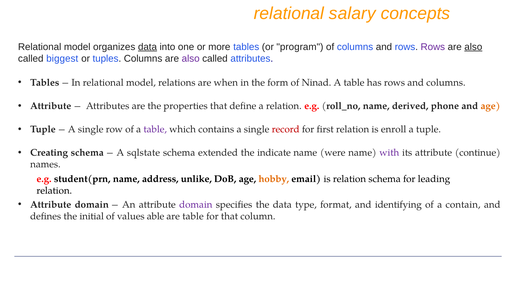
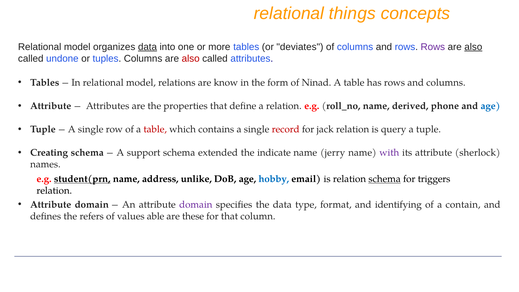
salary: salary -> things
or program: program -> deviates
biggest: biggest -> undone
also at (191, 58) colour: purple -> red
when: when -> know
age at (490, 106) colour: orange -> blue
table at (155, 129) colour: purple -> red
first: first -> jack
enroll: enroll -> query
sqlstate: sqlstate -> support
were: were -> jerry
continue: continue -> sherlock
student(prn underline: none -> present
hobby colour: orange -> blue
schema at (385, 179) underline: none -> present
leading: leading -> triggers
initial: initial -> refers
are table: table -> these
